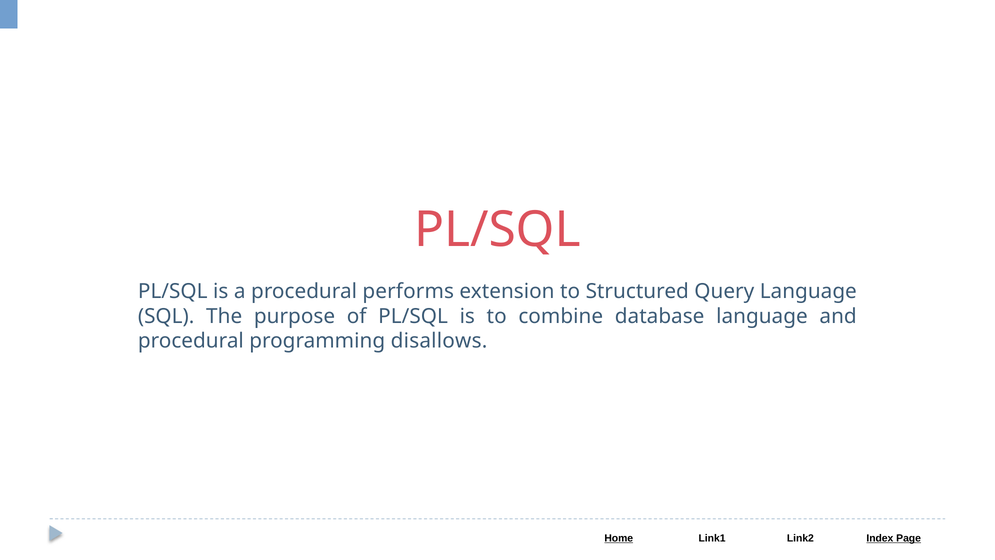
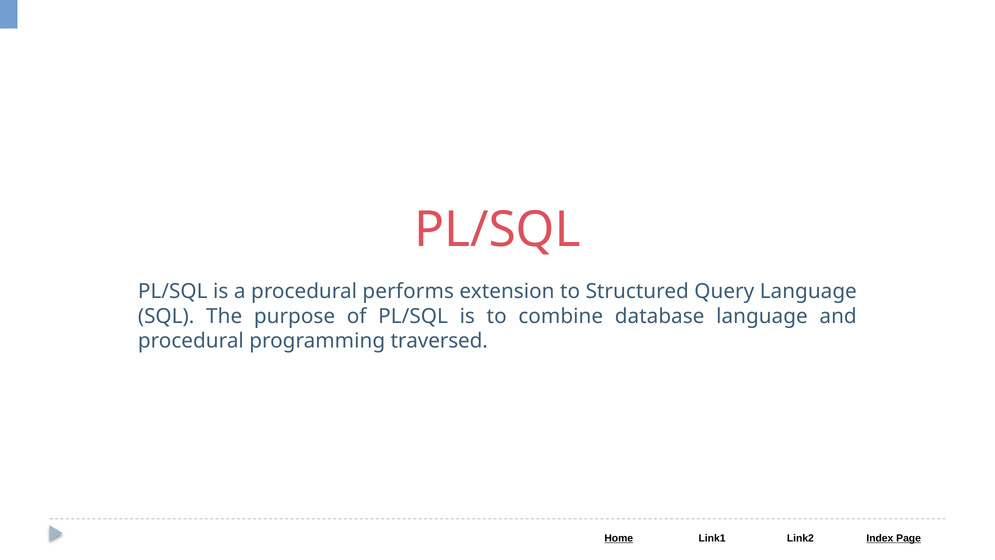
disallows: disallows -> traversed
